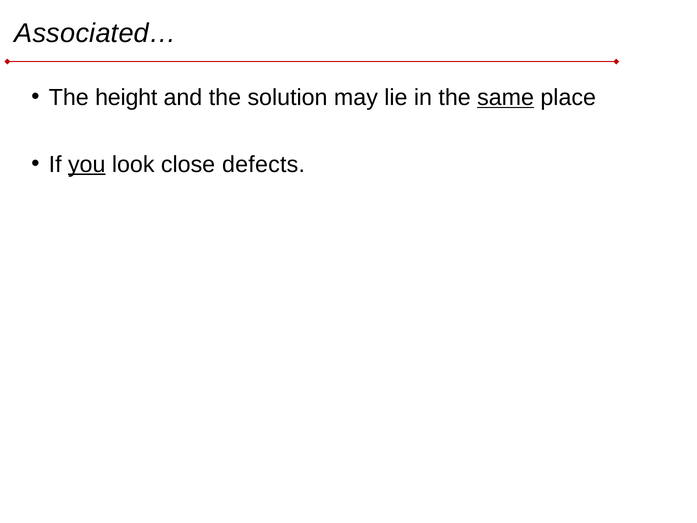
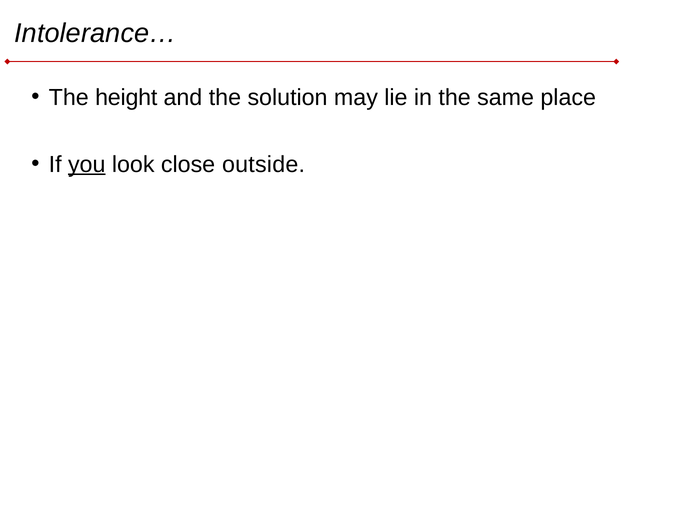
Associated…: Associated… -> Intolerance…
same underline: present -> none
defects: defects -> outside
